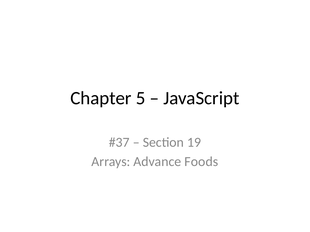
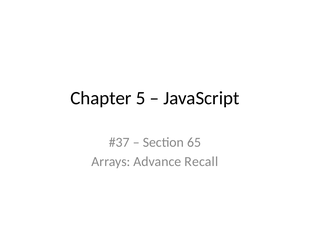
19: 19 -> 65
Foods: Foods -> Recall
